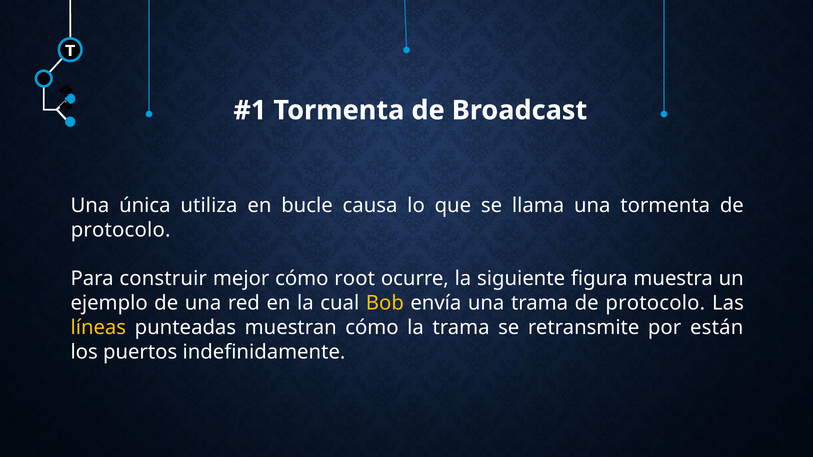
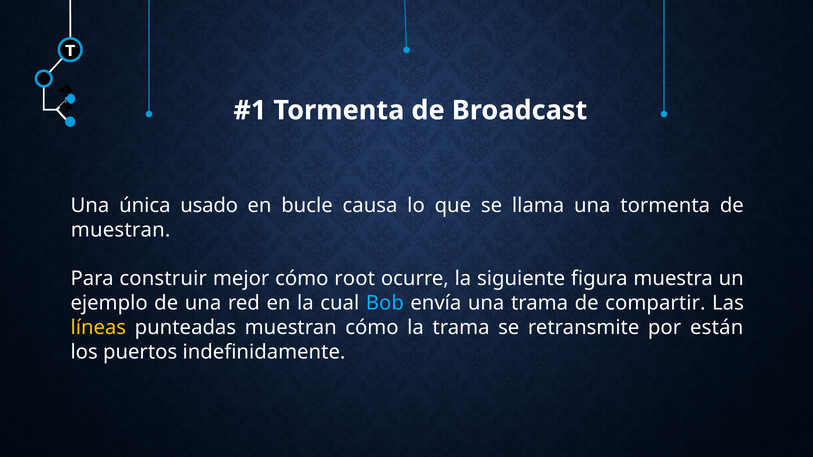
utiliza: utiliza -> usado
protocolo at (121, 230): protocolo -> muestran
Bob colour: yellow -> light blue
trama de protocolo: protocolo -> compartir
